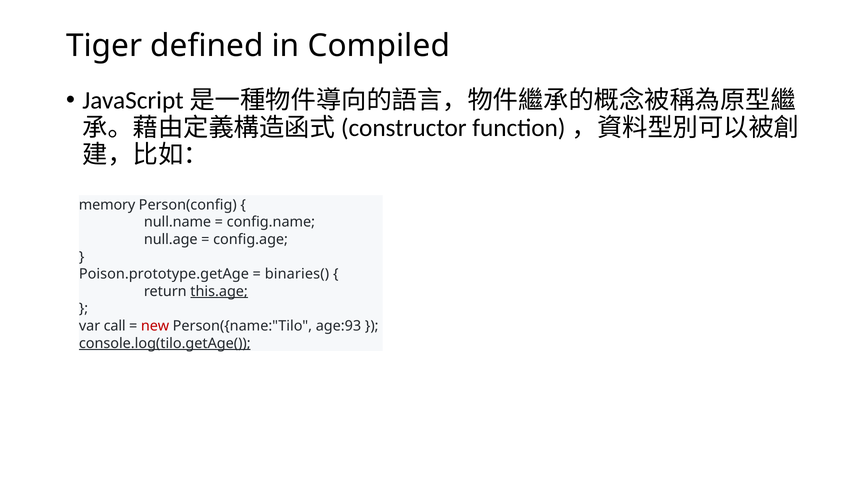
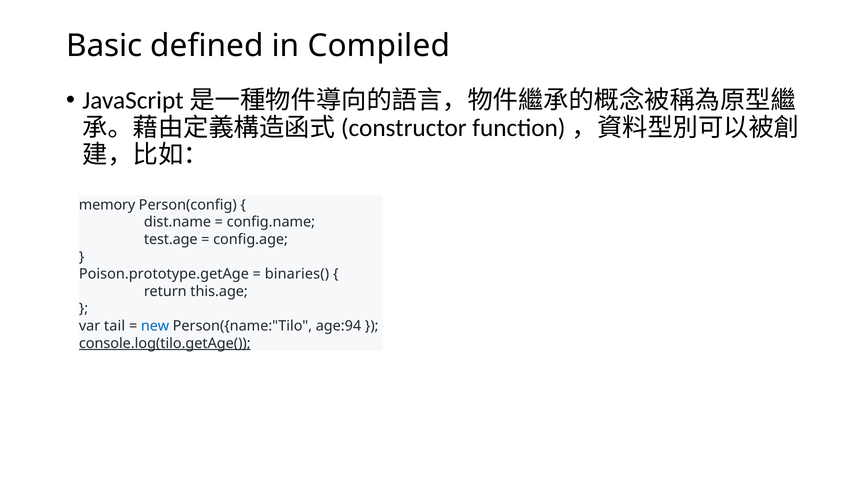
Tiger: Tiger -> Basic
null.name: null.name -> dist.name
null.age: null.age -> test.age
this.age underline: present -> none
call: call -> tail
new colour: red -> blue
age:93: age:93 -> age:94
